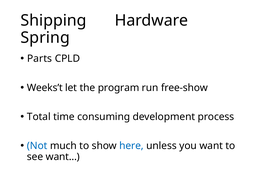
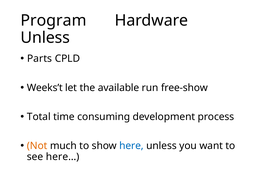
Shipping: Shipping -> Program
Spring at (45, 38): Spring -> Unless
program: program -> available
Not colour: blue -> orange
want…: want… -> here…
